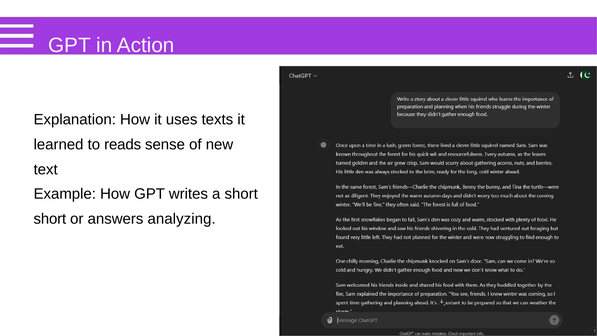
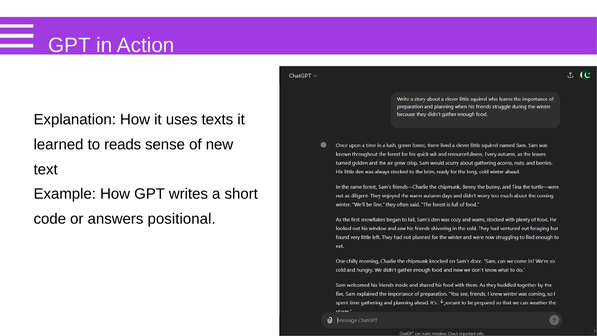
short at (50, 219): short -> code
analyzing: analyzing -> positional
